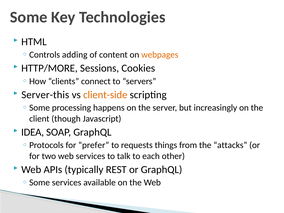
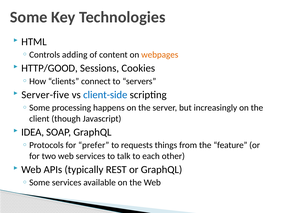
HTTP/MORE: HTTP/MORE -> HTTP/GOOD
Server-this: Server-this -> Server-five
client-side colour: orange -> blue
attacks: attacks -> feature
